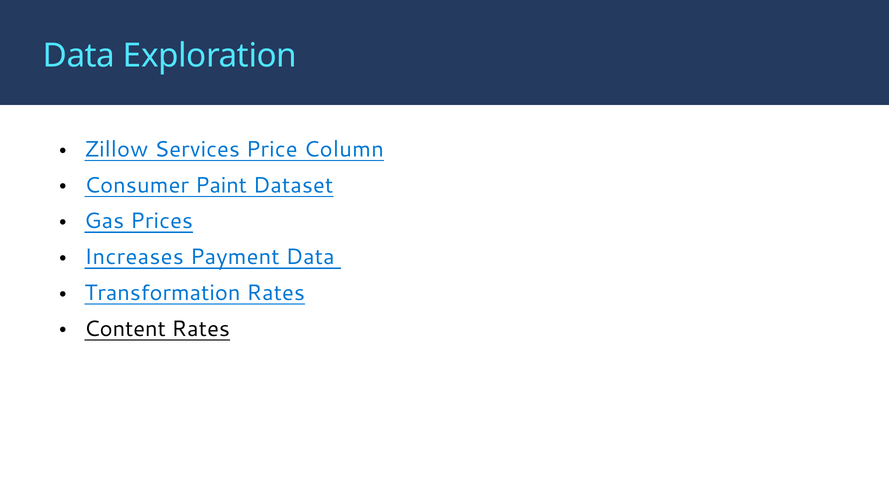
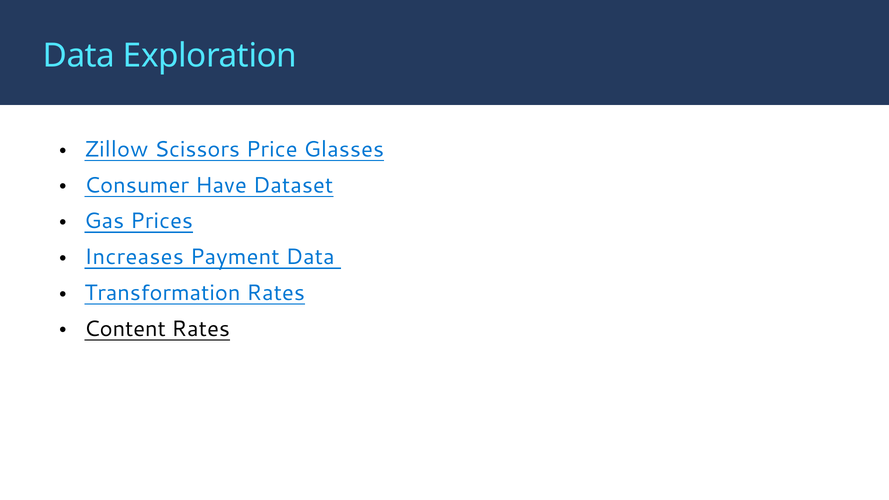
Services: Services -> Scissors
Column: Column -> Glasses
Paint: Paint -> Have
